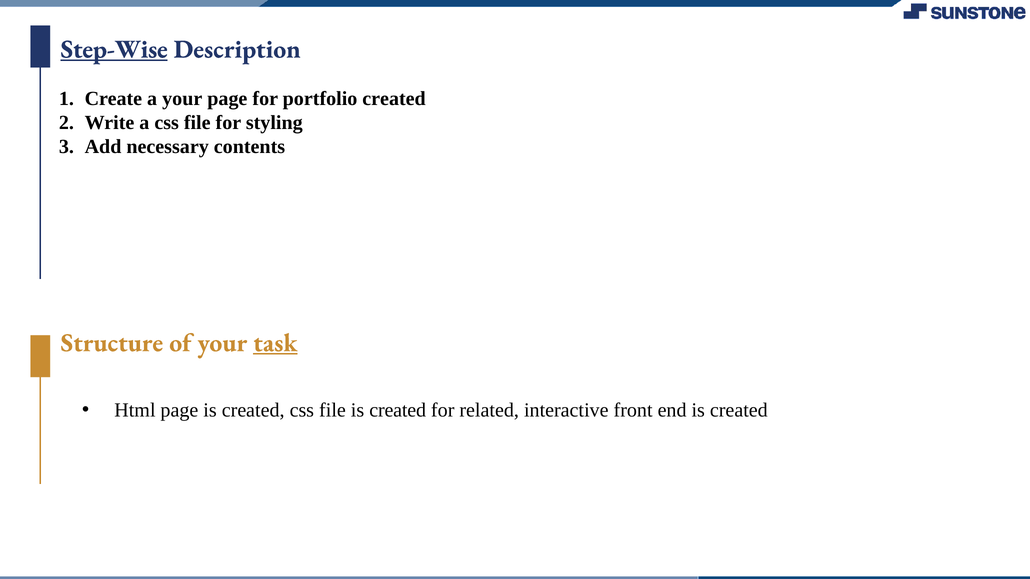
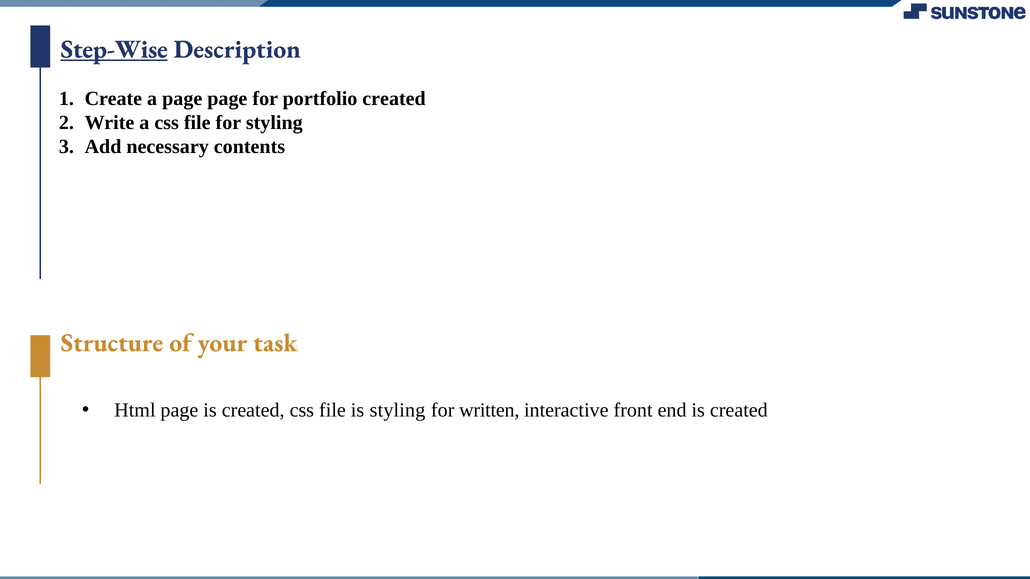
a your: your -> page
task underline: present -> none
file is created: created -> styling
related: related -> written
